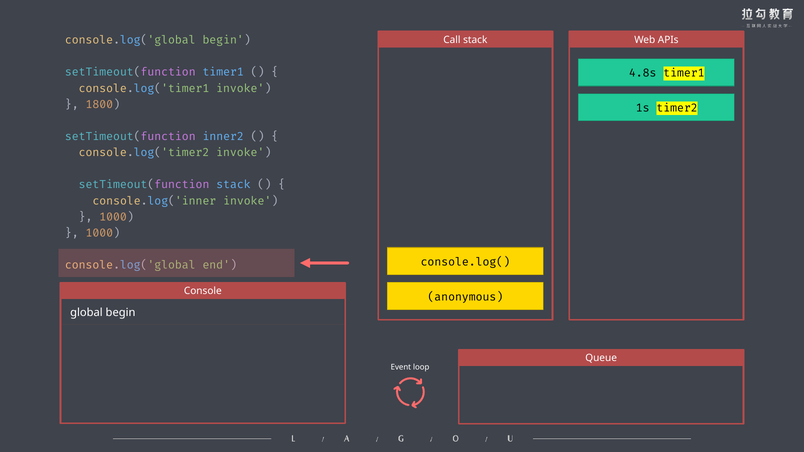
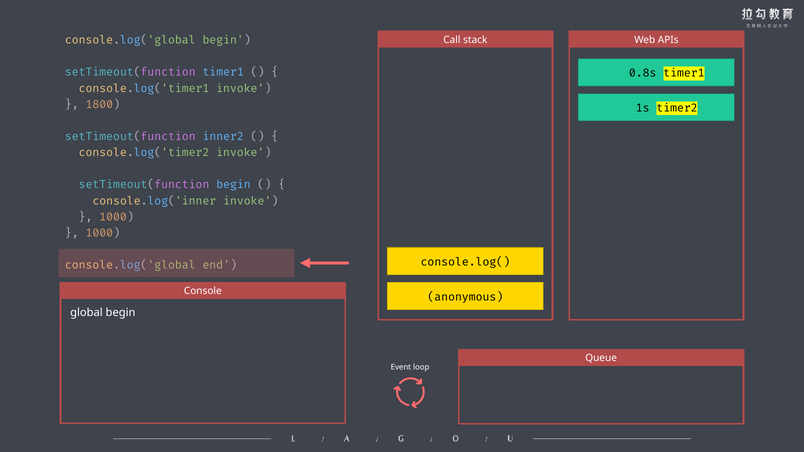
4.8s: 4.8s -> 0.8s
setTimeout(function stack: stack -> begin
